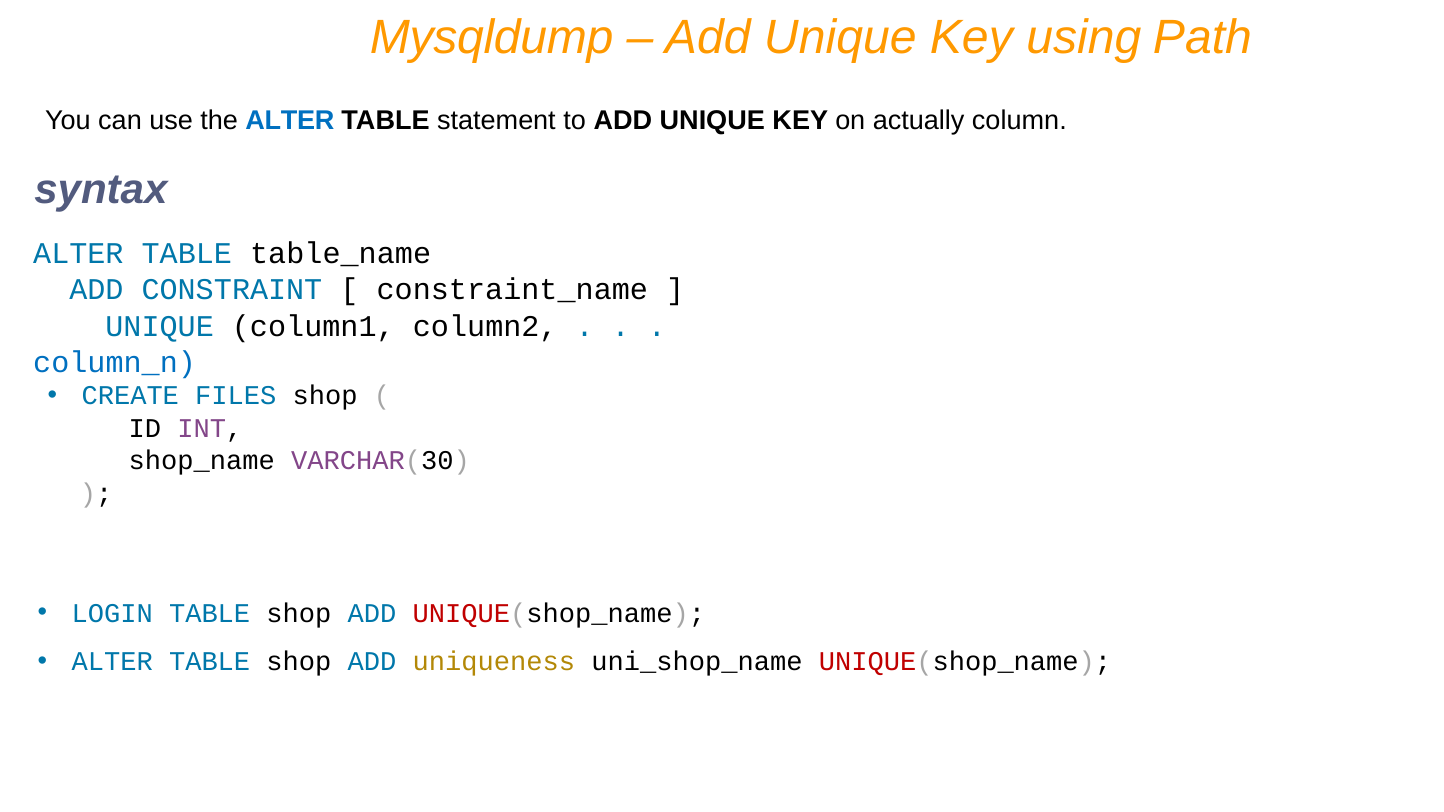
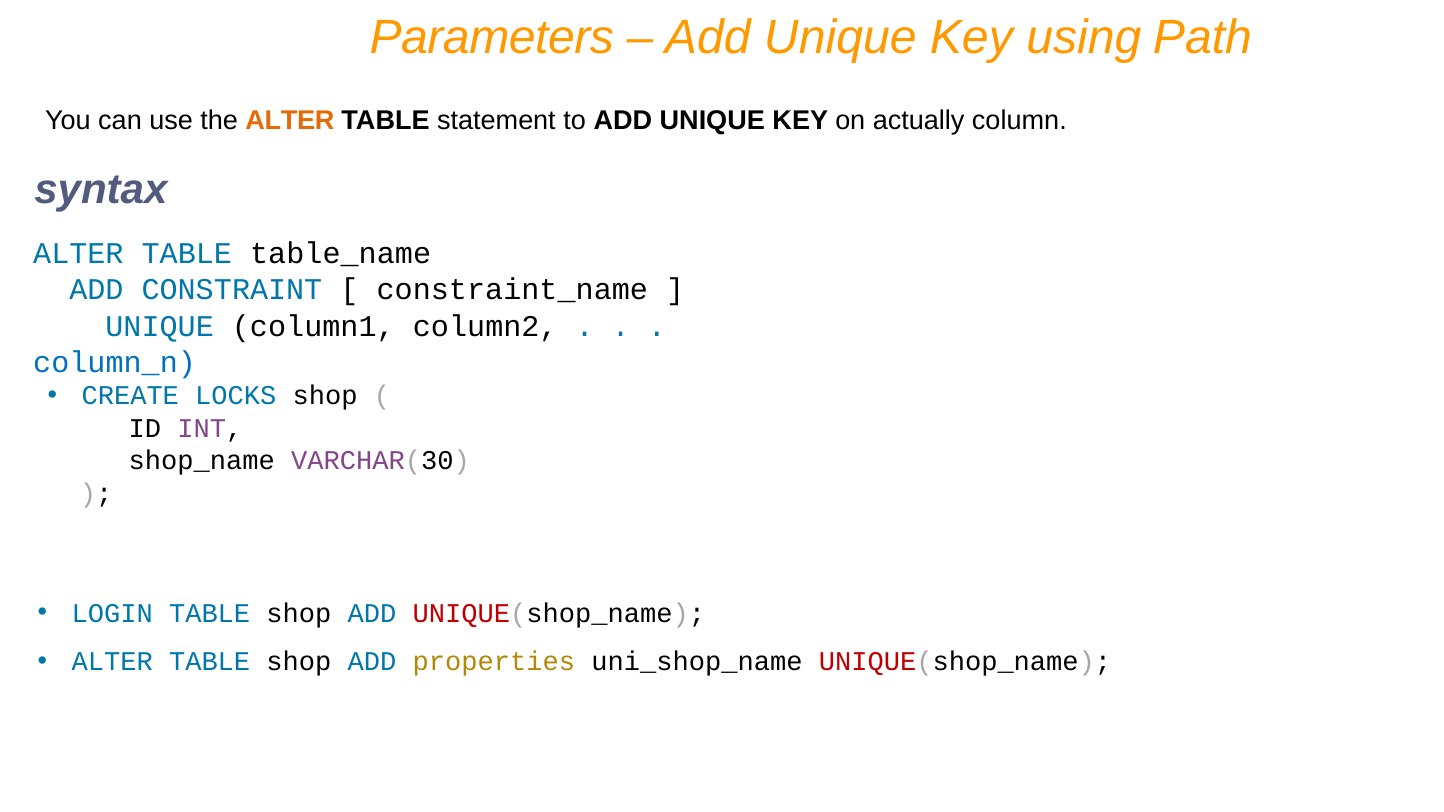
Mysqldump: Mysqldump -> Parameters
ALTER at (290, 120) colour: blue -> orange
FILES: FILES -> LOCKS
uniqueness: uniqueness -> properties
